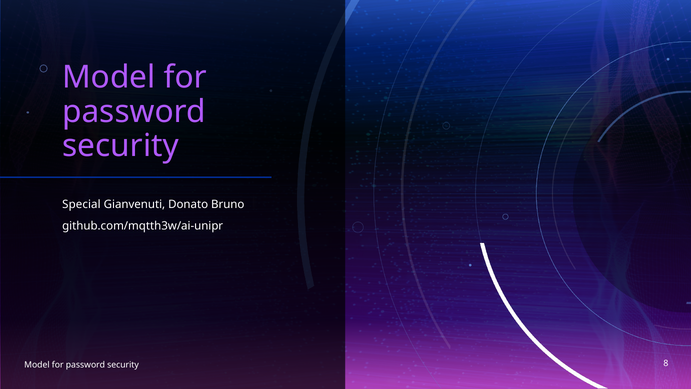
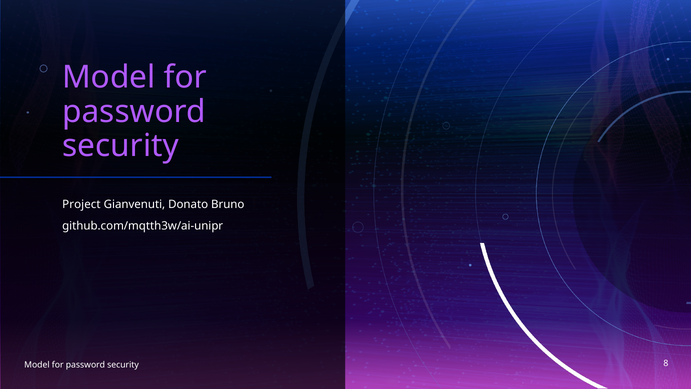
Special: Special -> Project
